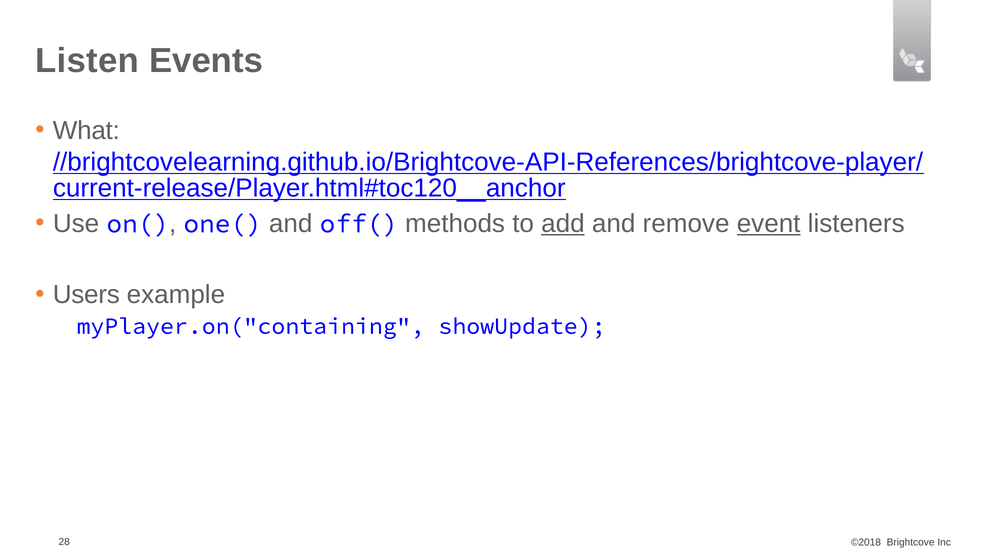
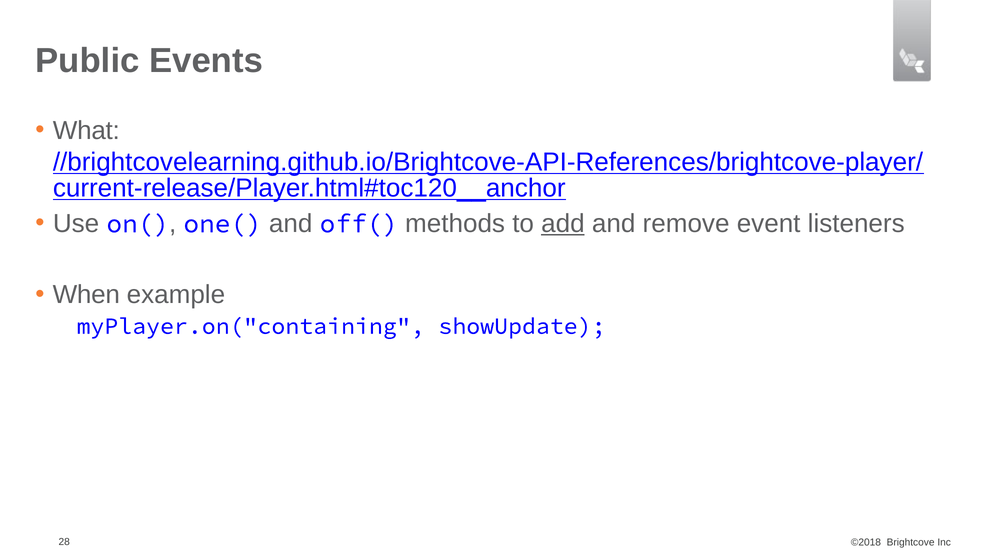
Listen: Listen -> Public
event underline: present -> none
Users: Users -> When
